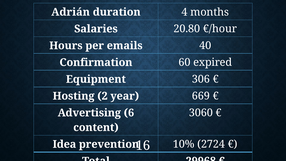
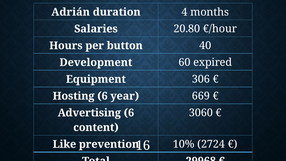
emails: emails -> button
Confirmation: Confirmation -> Development
Hosting 2: 2 -> 6
Idea: Idea -> Like
